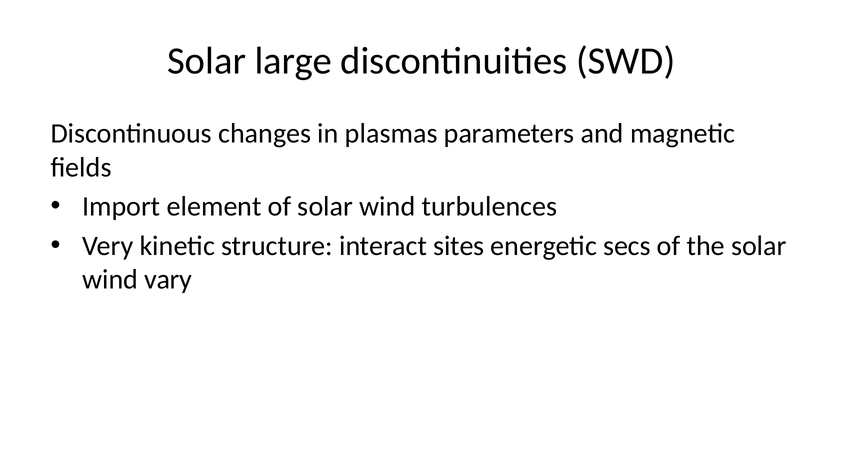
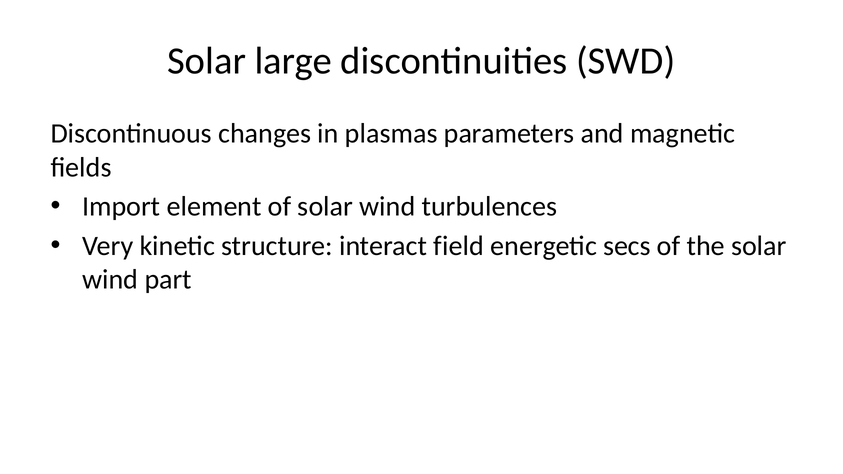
sites: sites -> field
vary: vary -> part
